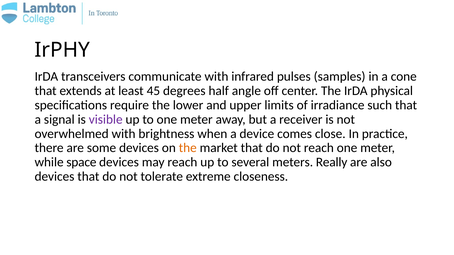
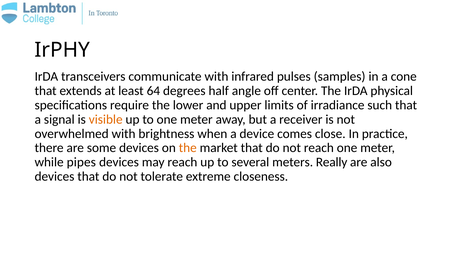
45: 45 -> 64
visible colour: purple -> orange
space: space -> pipes
